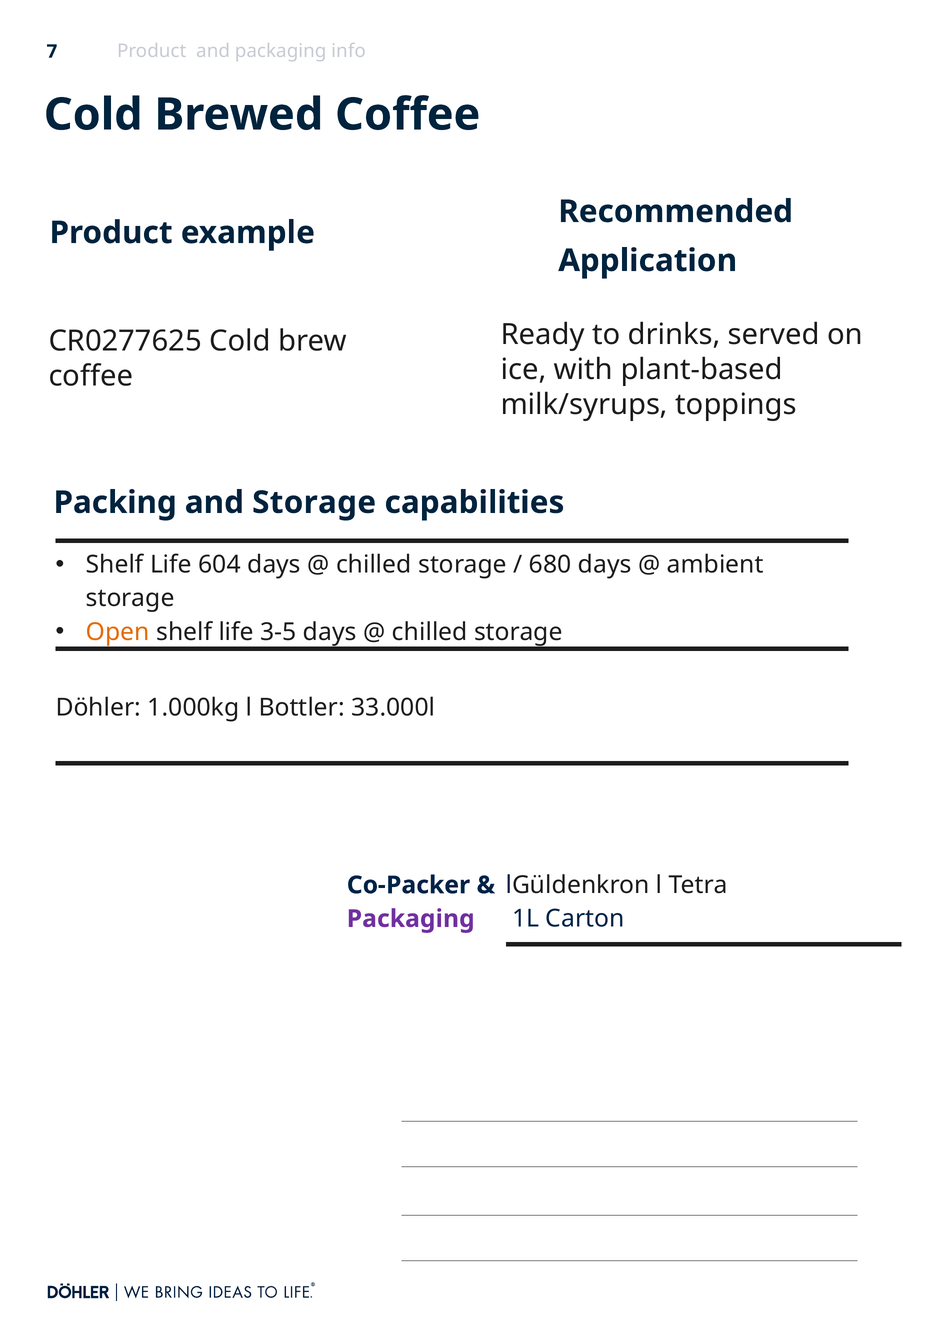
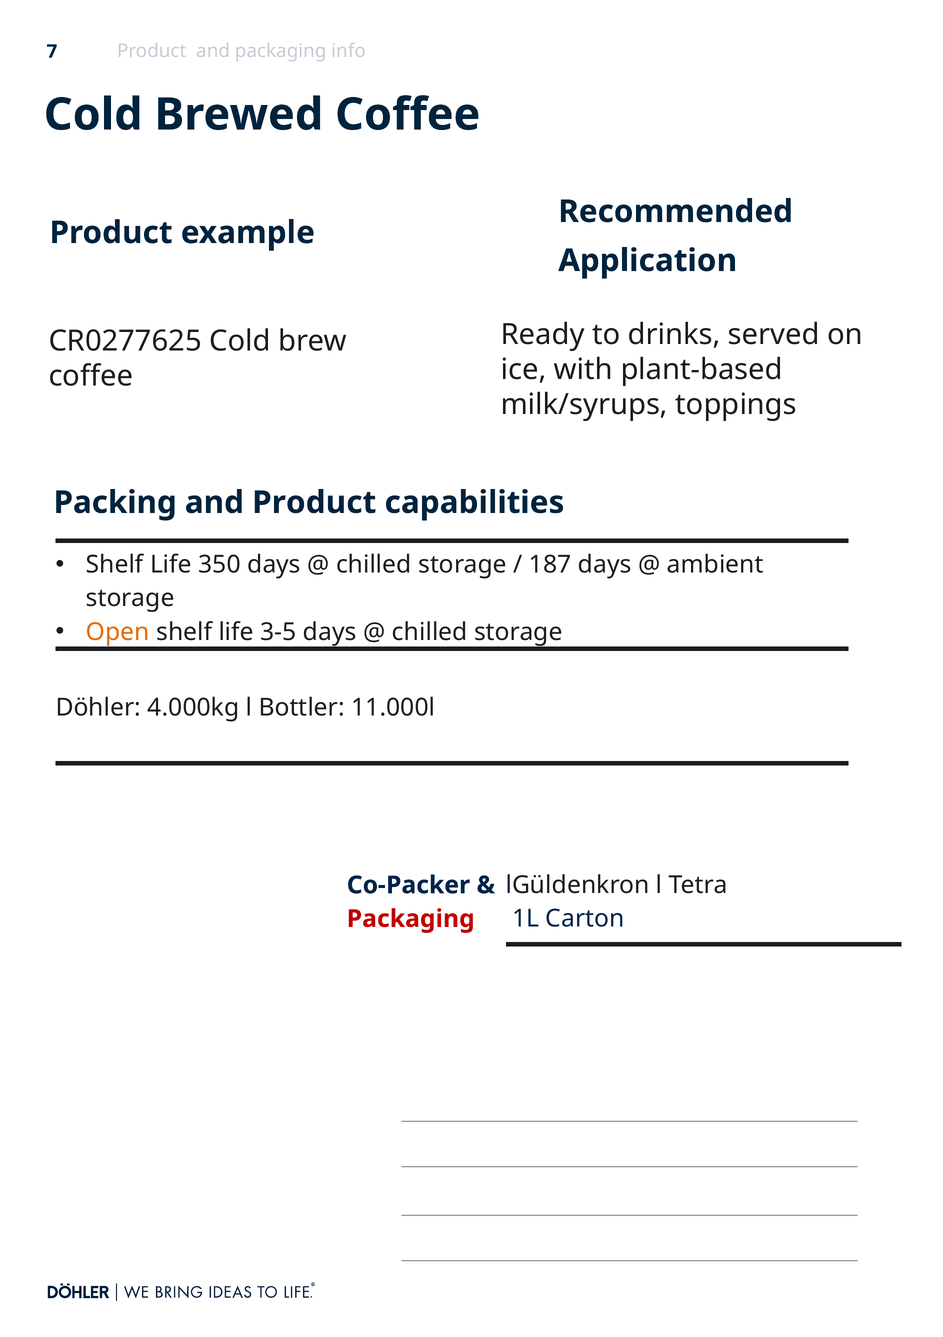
and Storage: Storage -> Product
604: 604 -> 350
680: 680 -> 187
1.000kg: 1.000kg -> 4.000kg
33.000l: 33.000l -> 11.000l
Packaging at (411, 920) colour: purple -> red
